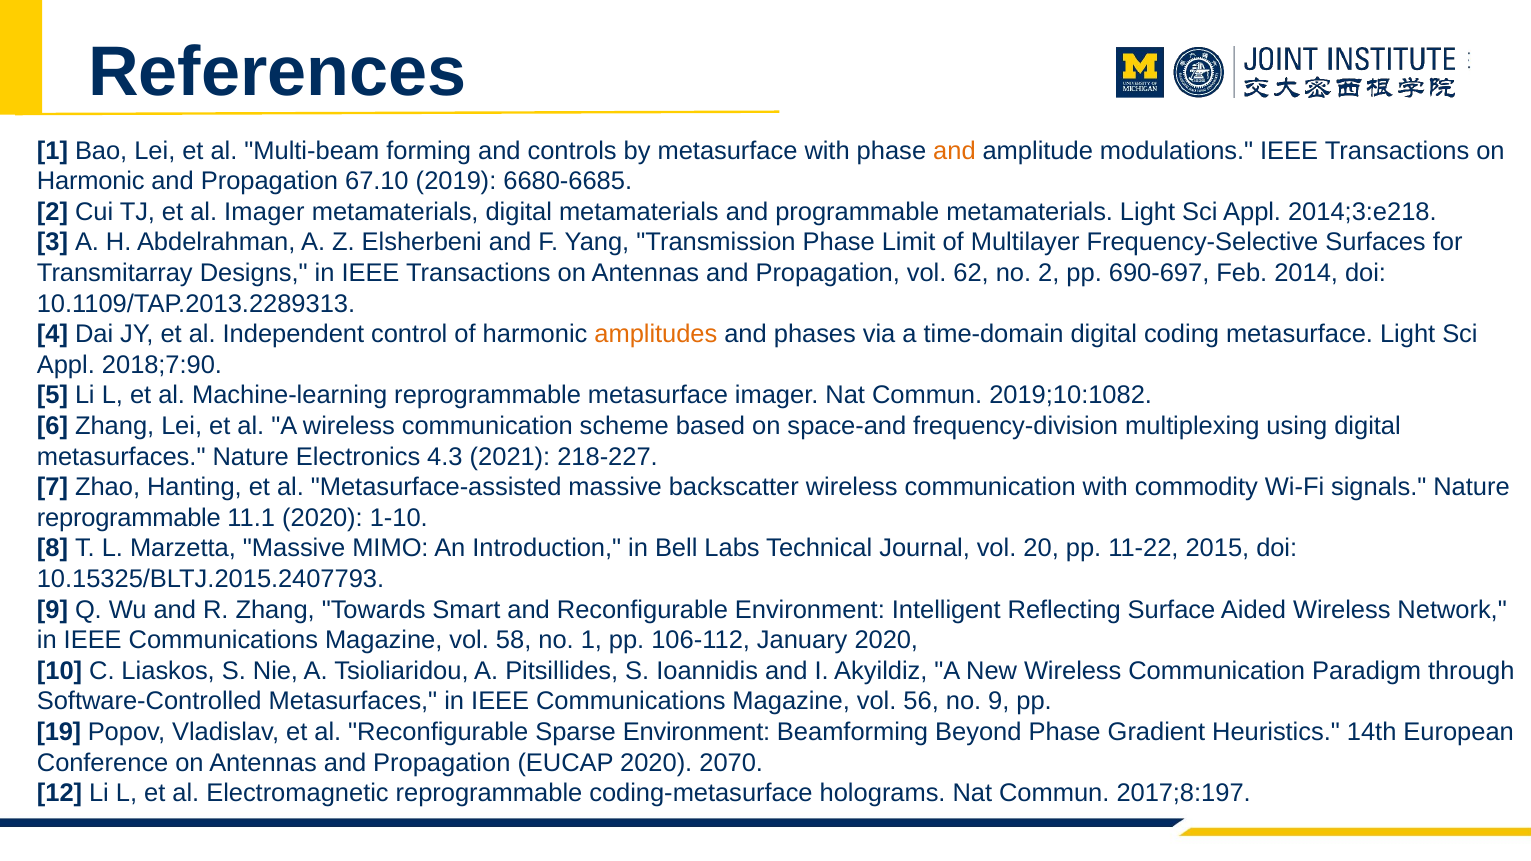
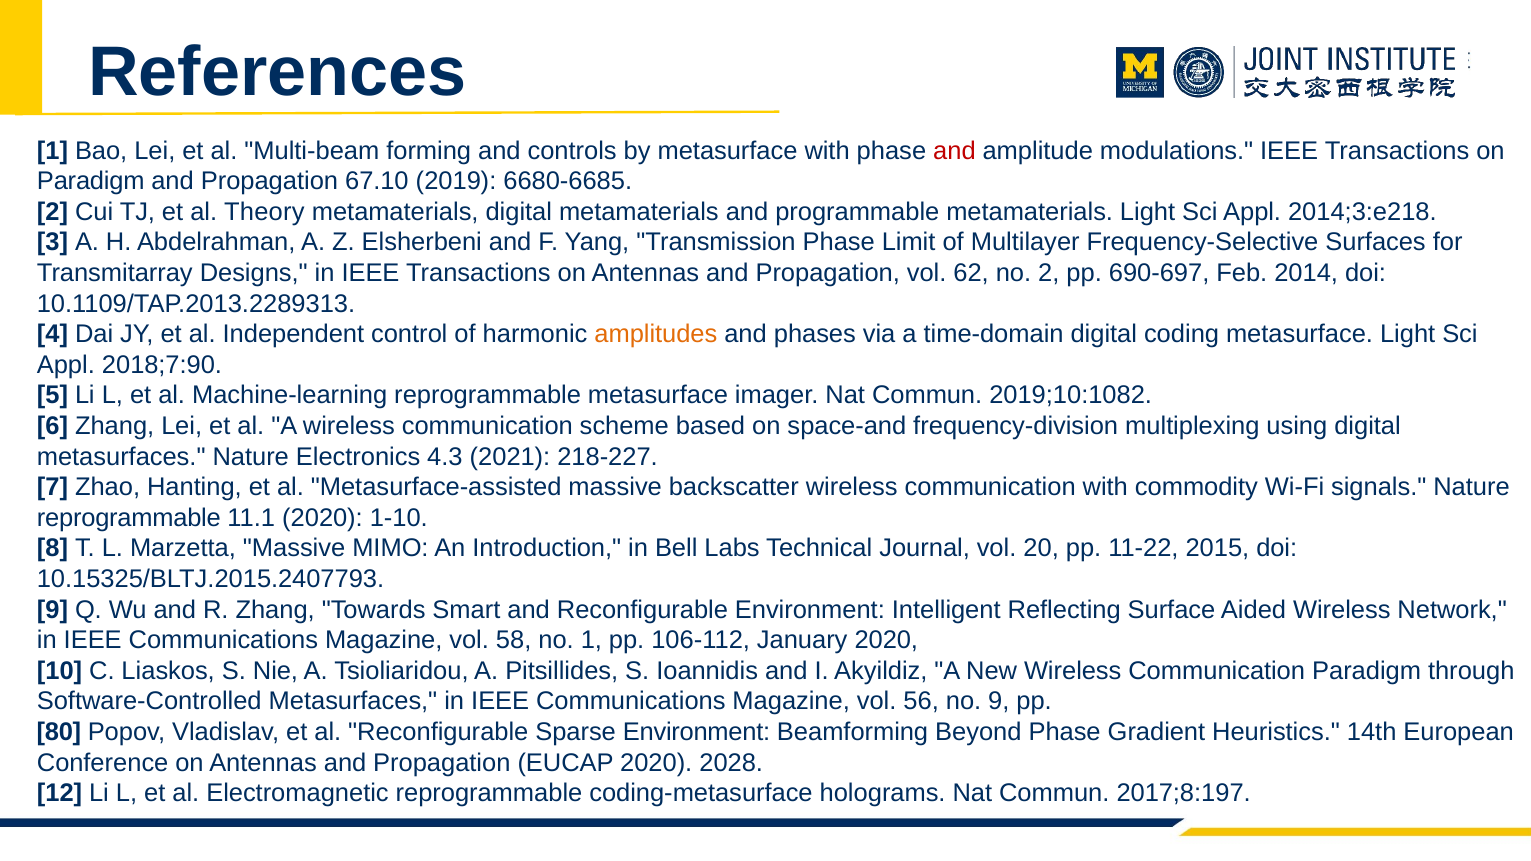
and at (954, 151) colour: orange -> red
Harmonic at (91, 181): Harmonic -> Paradigm
al Imager: Imager -> Theory
19: 19 -> 80
2070: 2070 -> 2028
